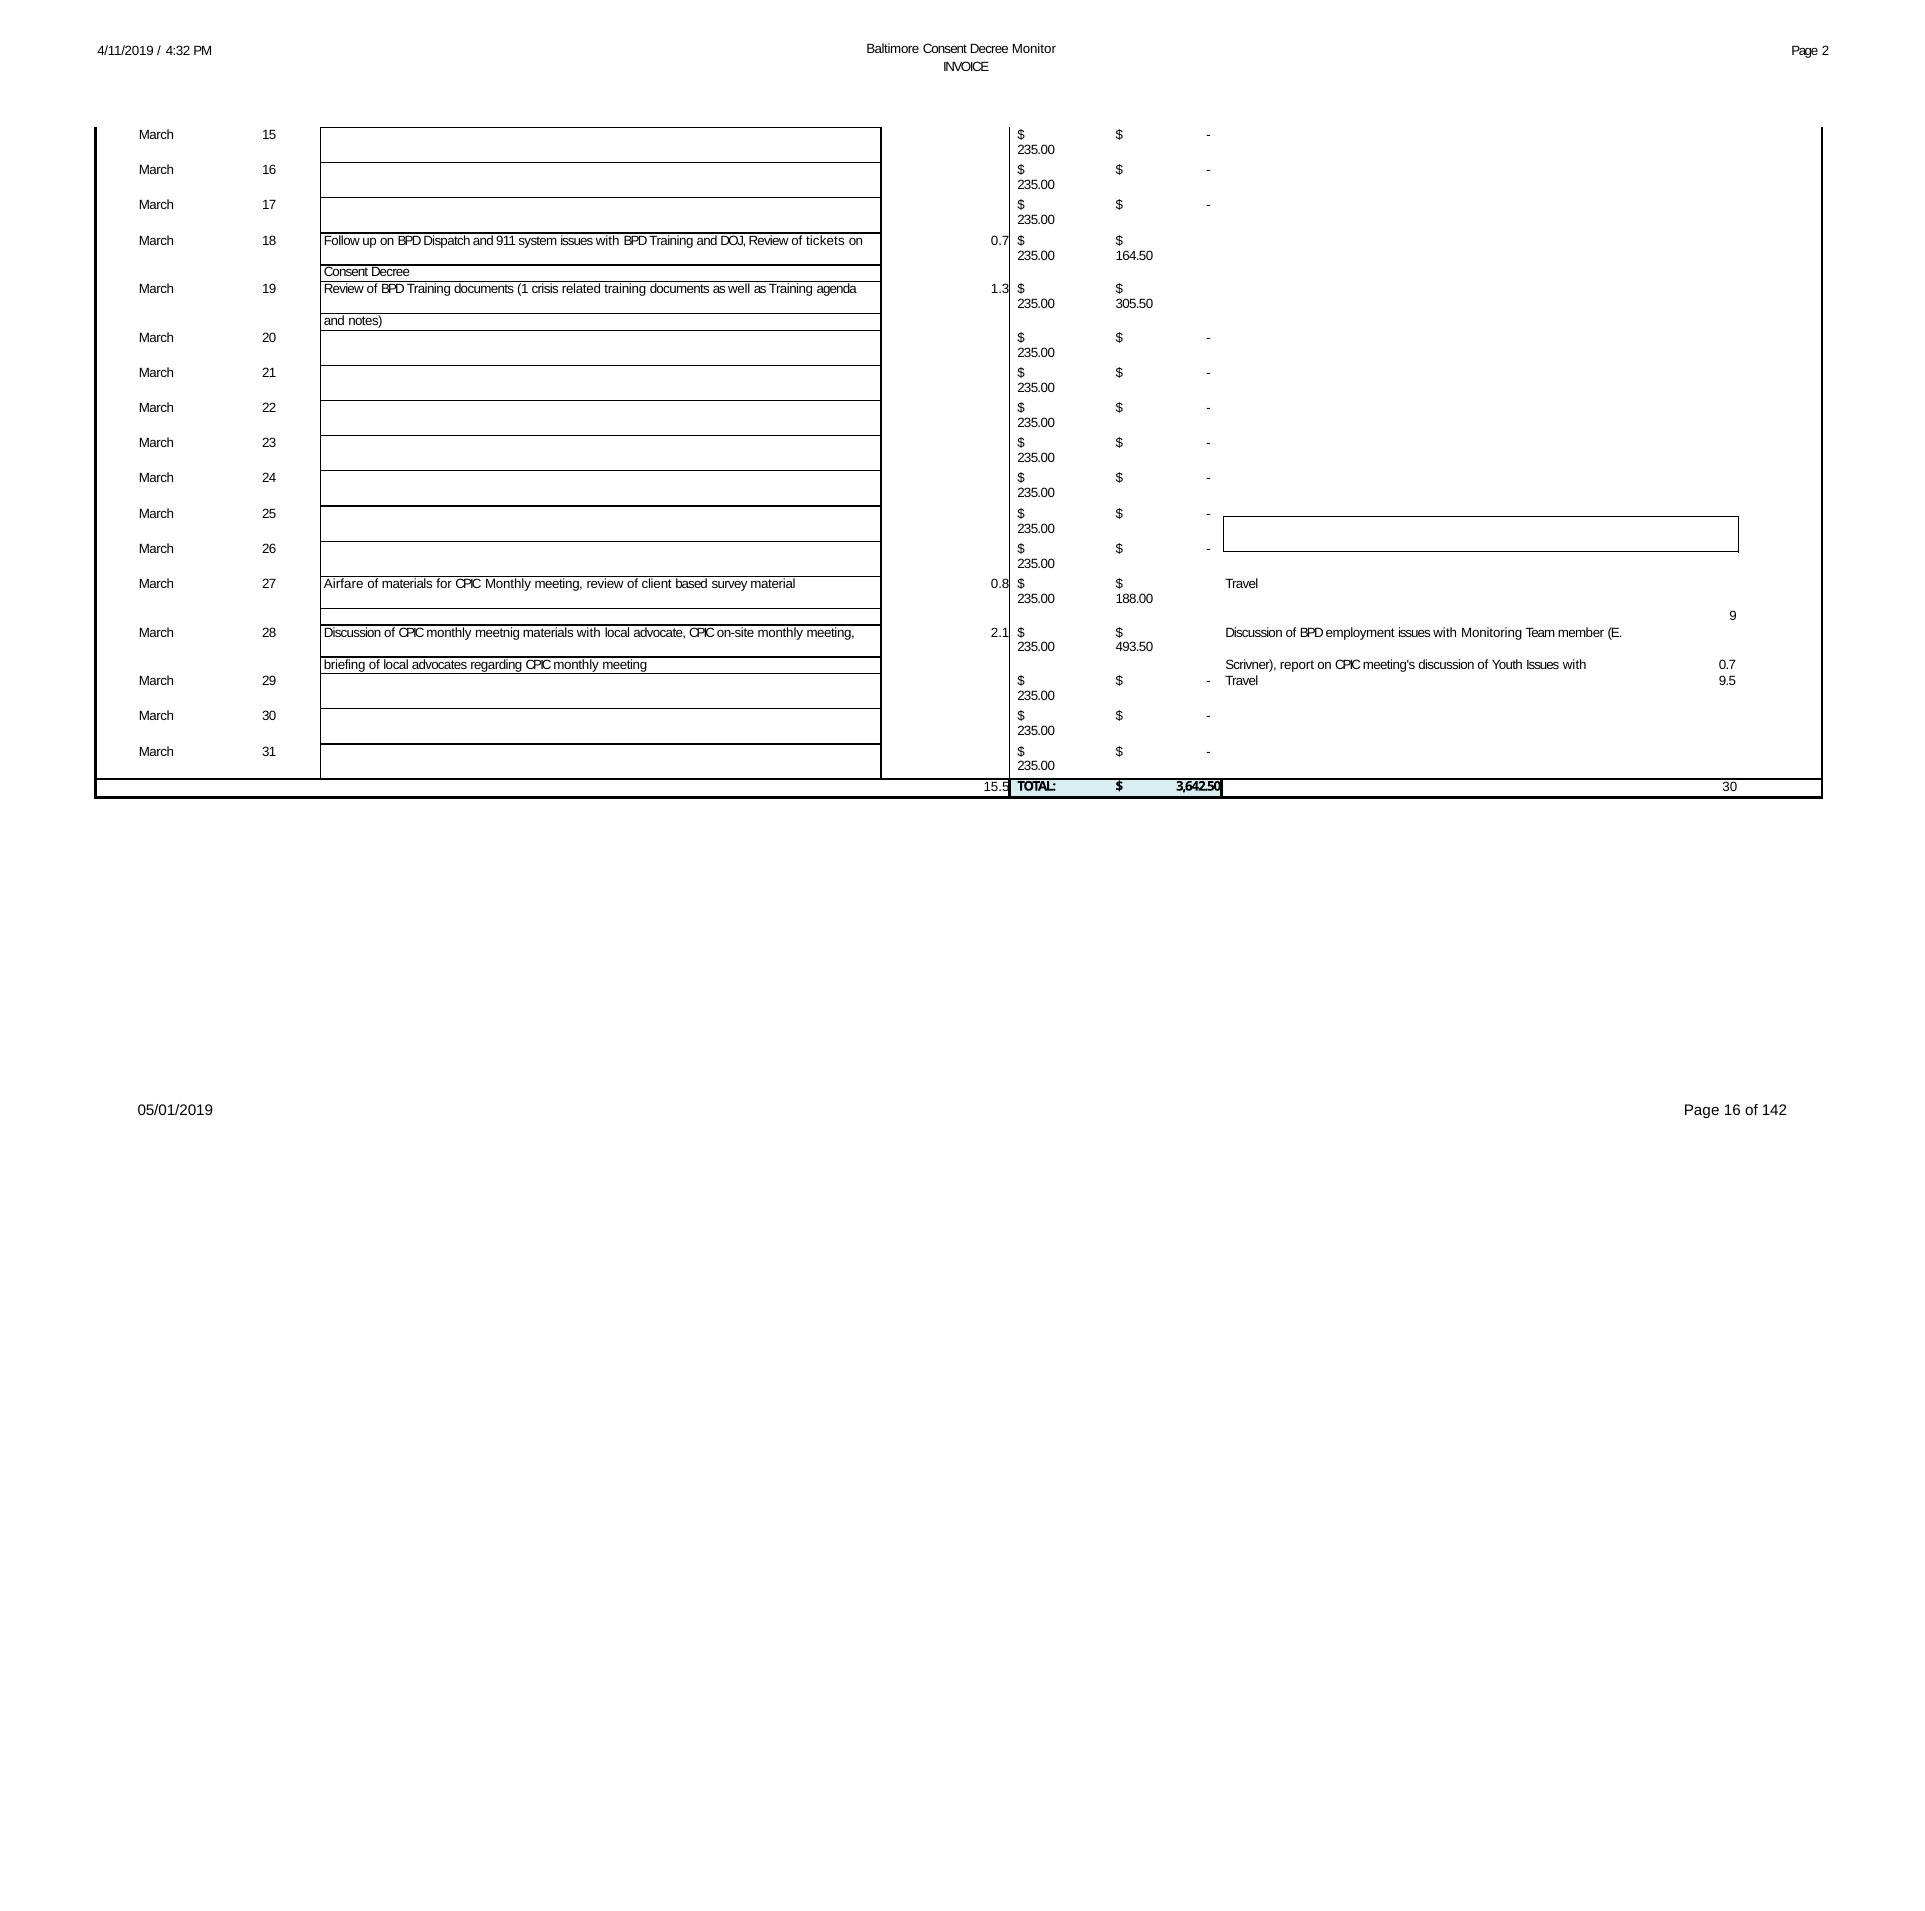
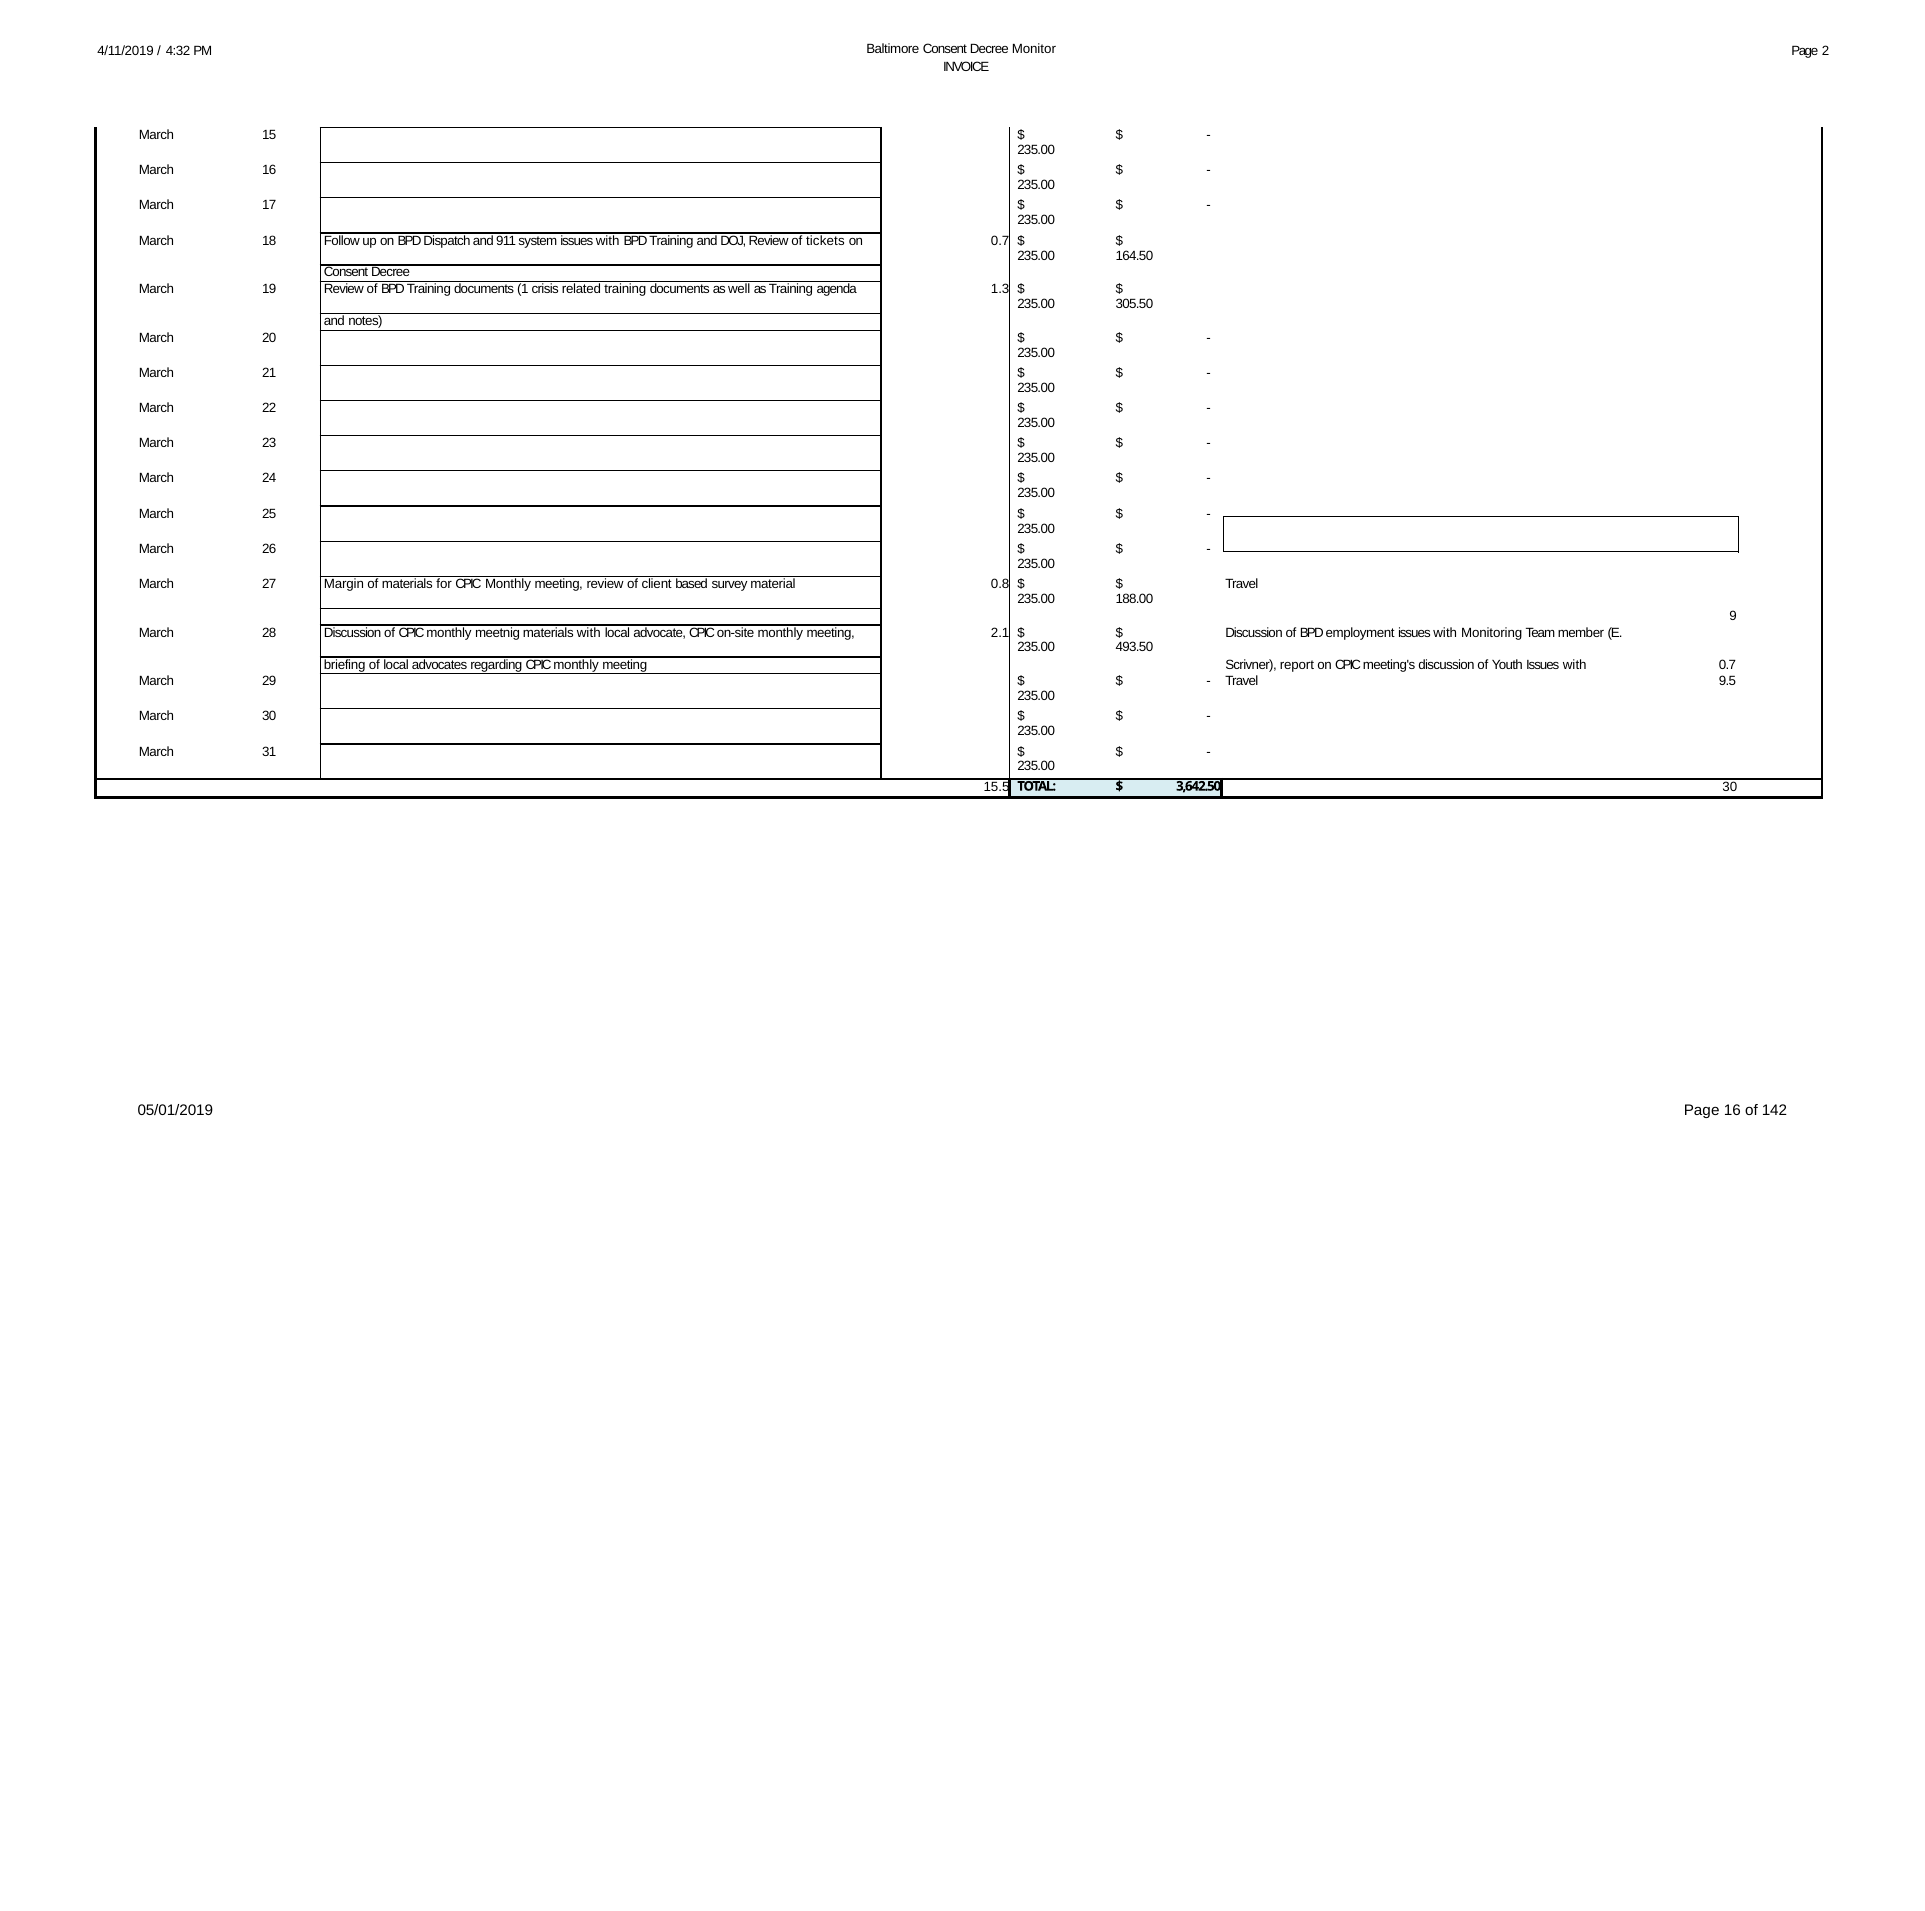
Airfare: Airfare -> Margin
